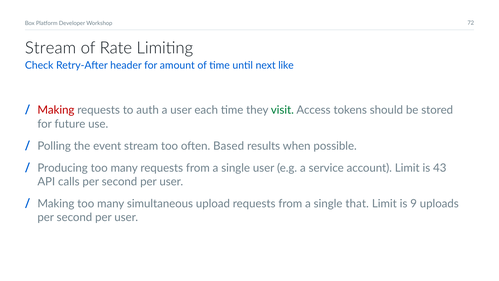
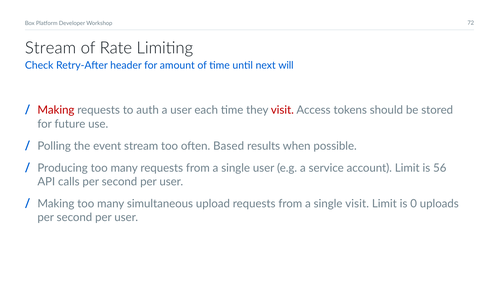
like: like -> will
visit at (282, 110) colour: green -> red
43: 43 -> 56
single that: that -> visit
9: 9 -> 0
